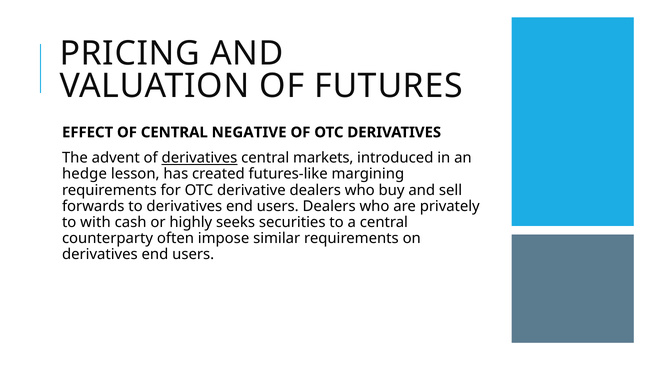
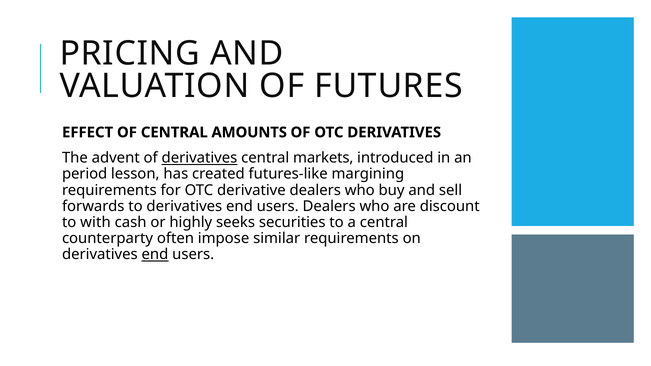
NEGATIVE: NEGATIVE -> AMOUNTS
hedge: hedge -> period
privately: privately -> discount
end at (155, 255) underline: none -> present
